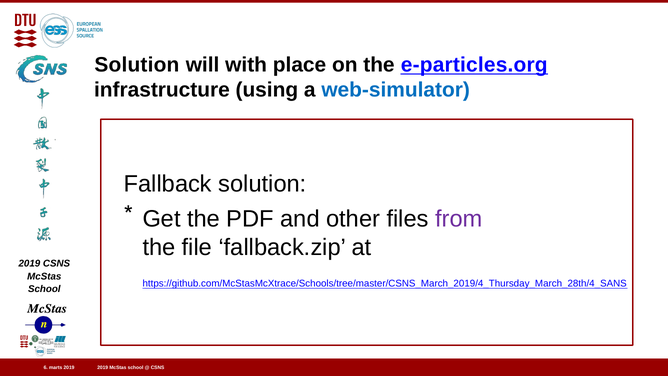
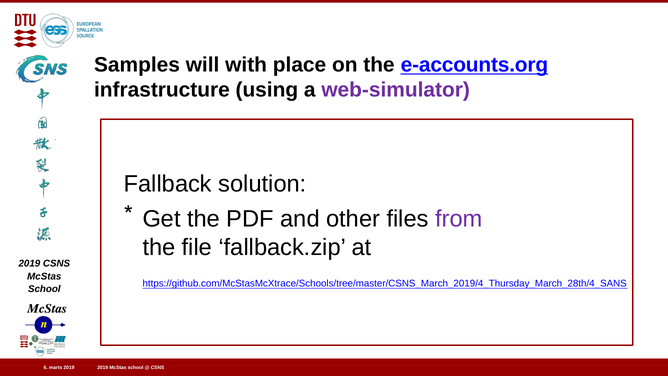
Solution at (137, 65): Solution -> Samples
e-particles.org: e-particles.org -> e-accounts.org
web-simulator colour: blue -> purple
